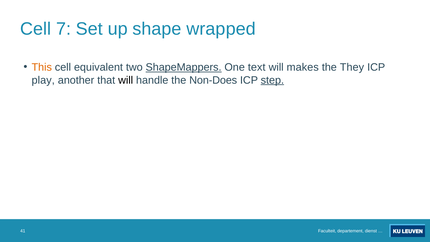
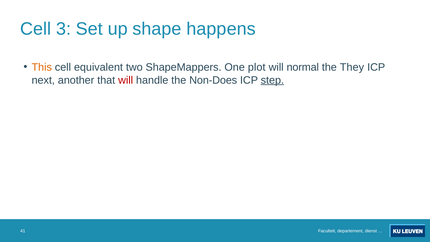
7: 7 -> 3
wrapped: wrapped -> happens
ShapeMappers underline: present -> none
text: text -> plot
makes: makes -> normal
play: play -> next
will at (126, 80) colour: black -> red
